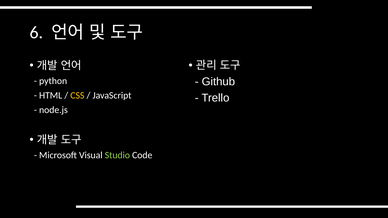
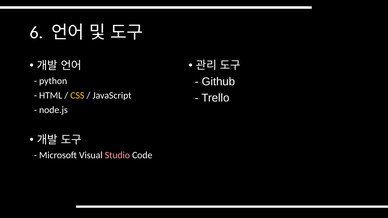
Studio colour: light green -> pink
